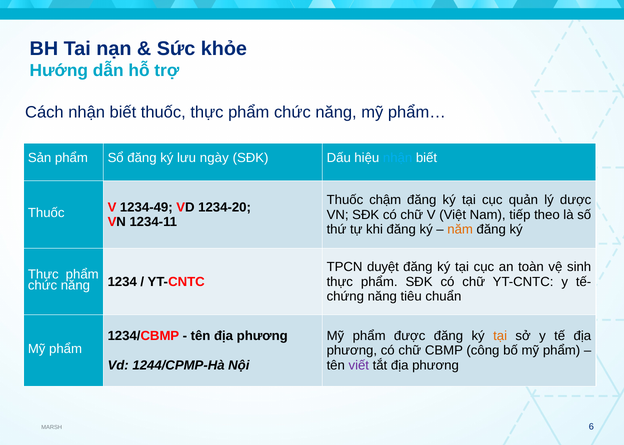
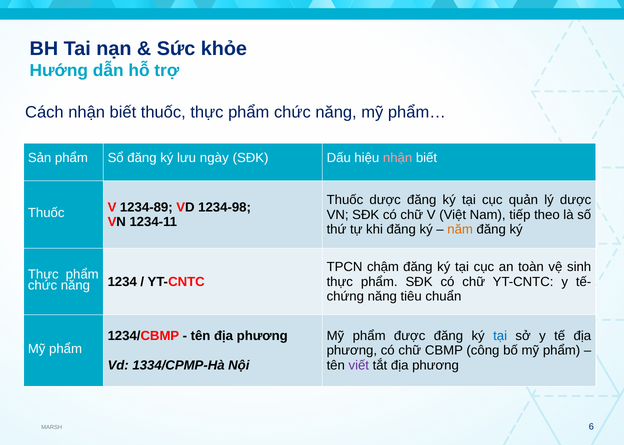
nhận at (398, 158) colour: light blue -> pink
Thuốc chậm: chậm -> dược
1234-49: 1234-49 -> 1234-89
1234-20: 1234-20 -> 1234-98
duyệt: duyệt -> chậm
tại at (500, 336) colour: orange -> blue
1244/CPMP-Hà: 1244/CPMP-Hà -> 1334/CPMP-Hà
